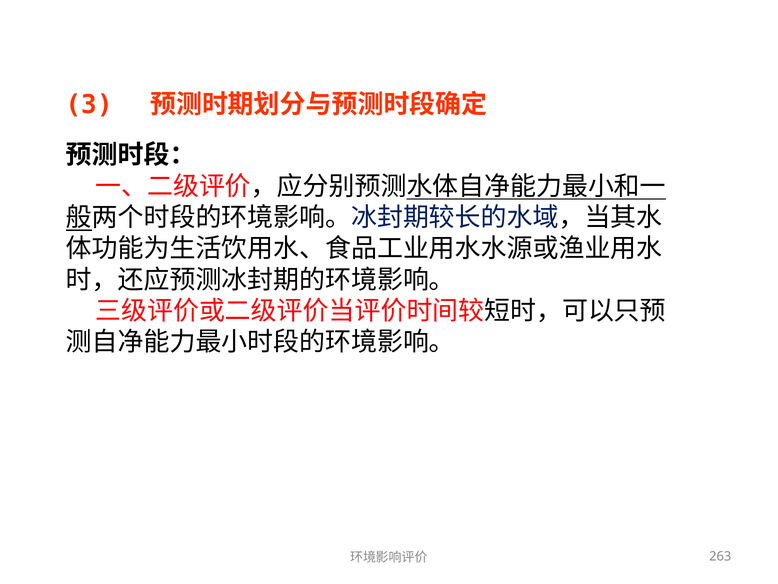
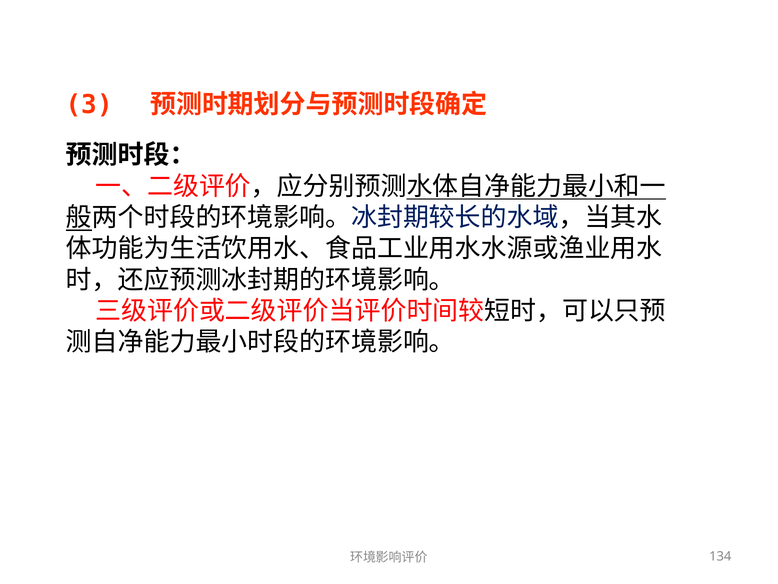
263: 263 -> 134
